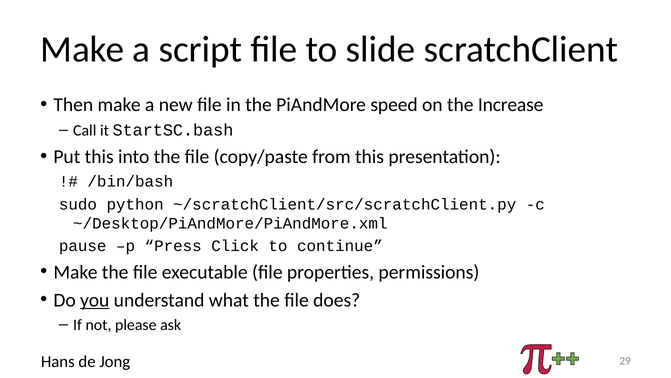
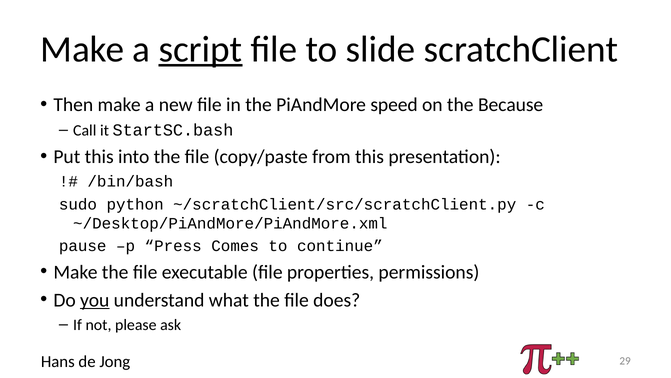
script underline: none -> present
Increase: Increase -> Because
Click: Click -> Comes
